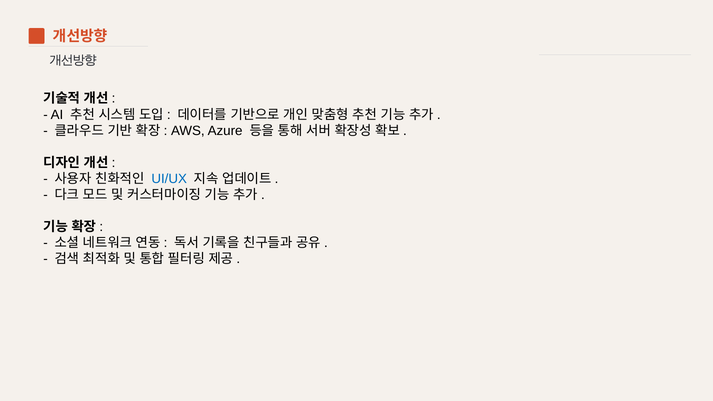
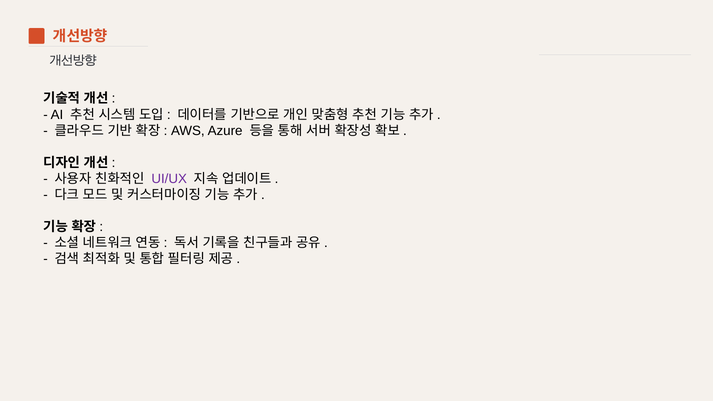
UI/UX colour: blue -> purple
